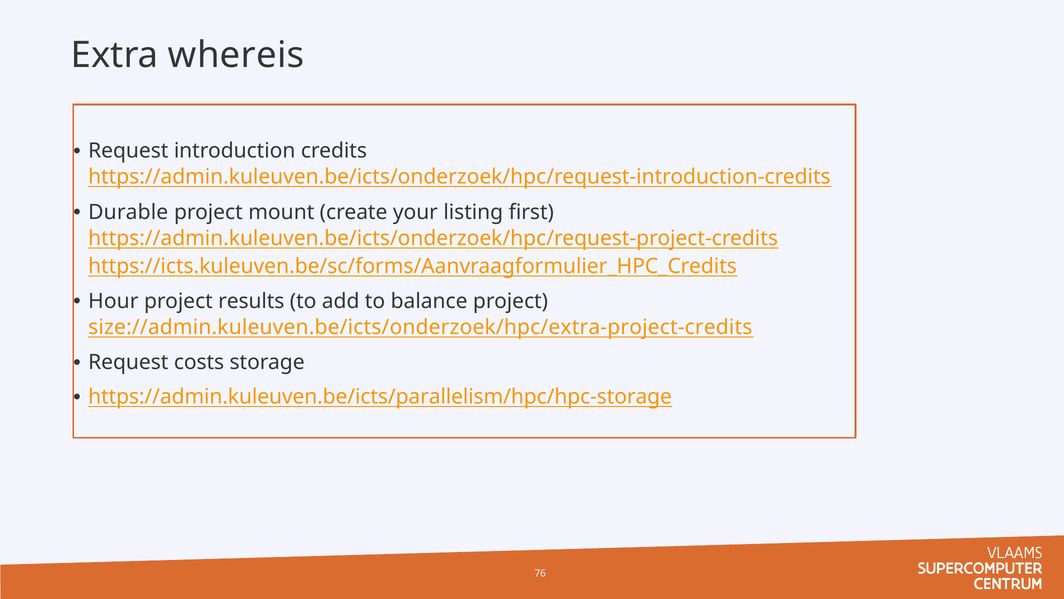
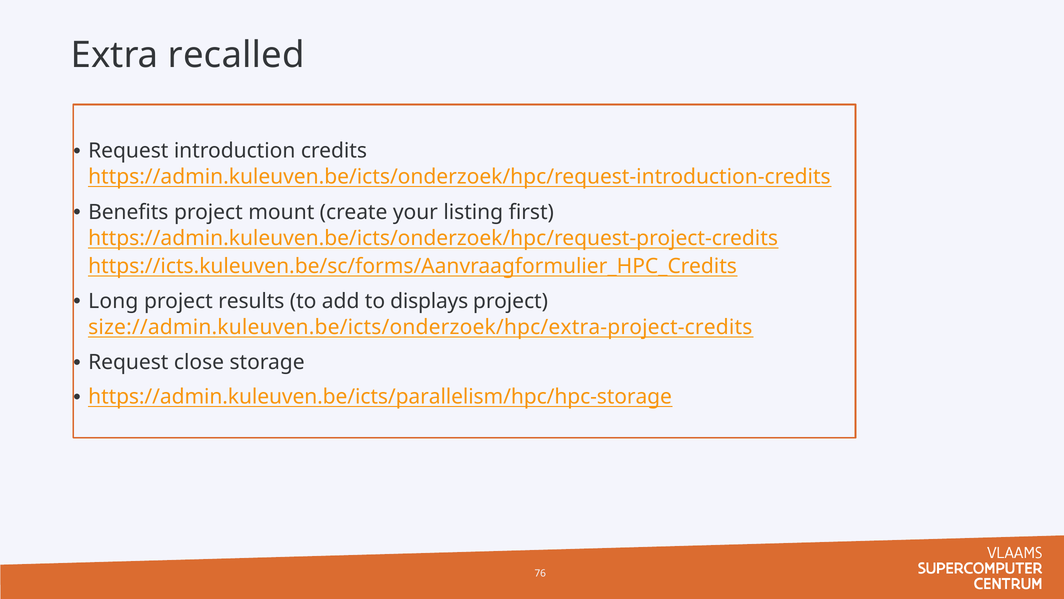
whereis: whereis -> recalled
Durable: Durable -> Benefits
Hour: Hour -> Long
balance: balance -> displays
costs: costs -> close
